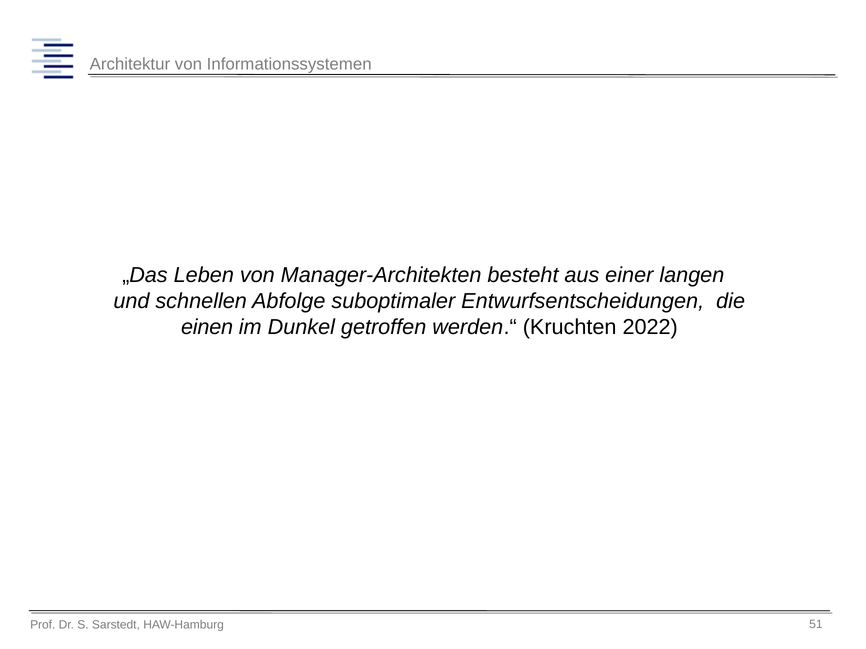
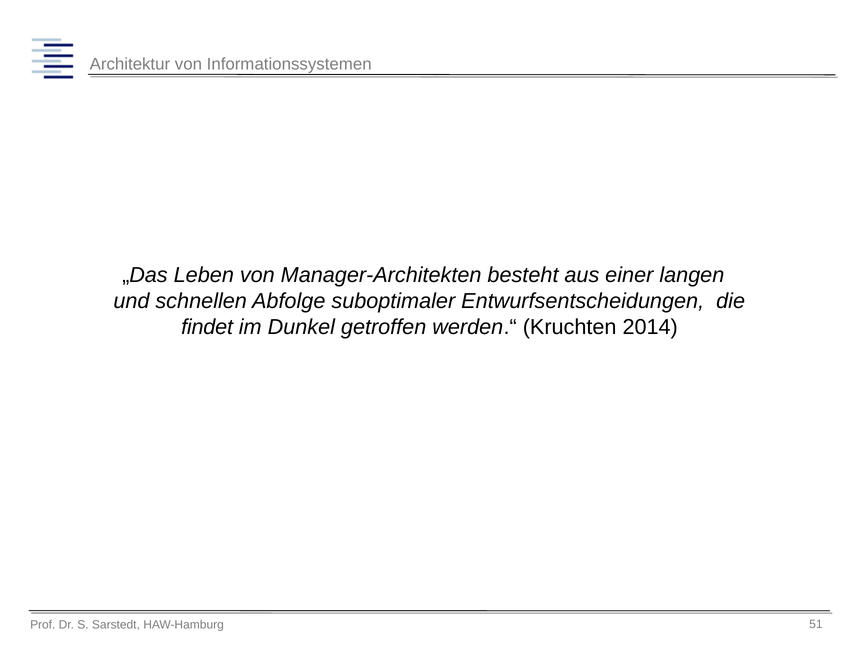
einen: einen -> findet
2022: 2022 -> 2014
